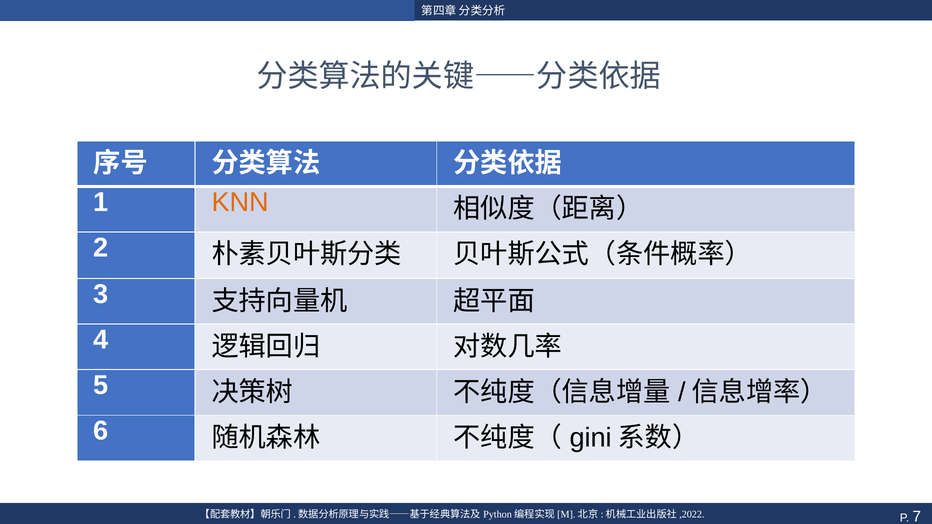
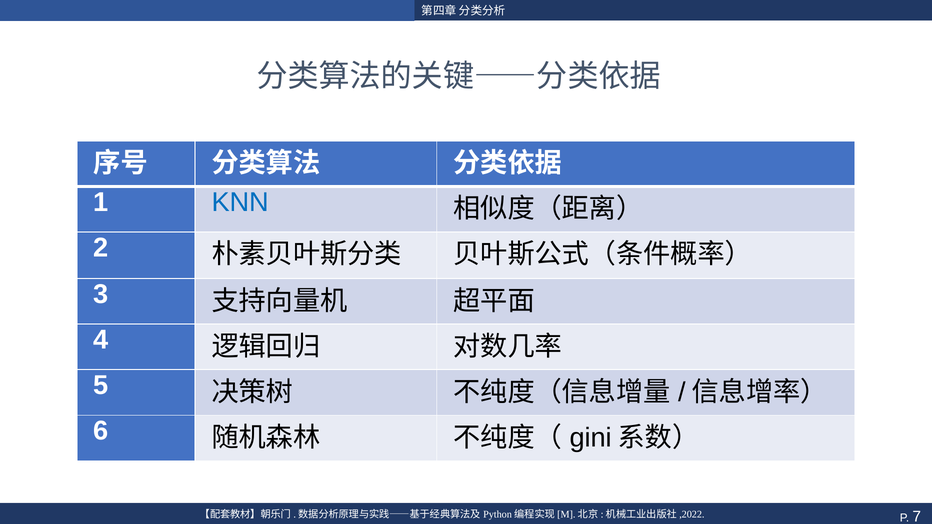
KNN colour: orange -> blue
